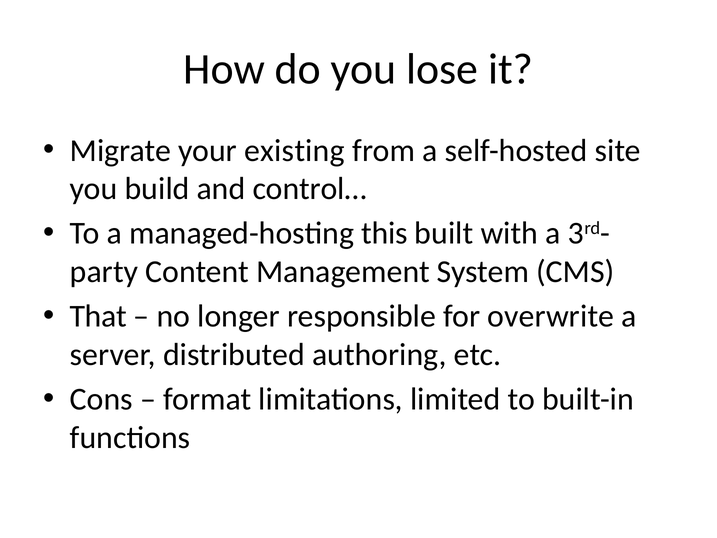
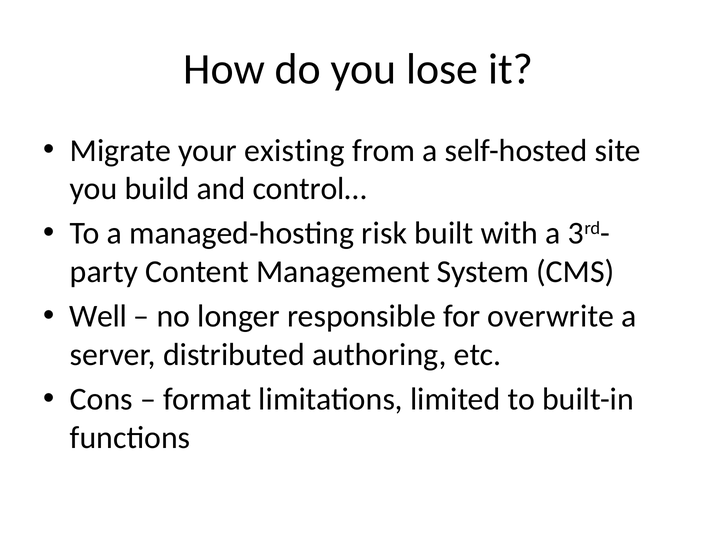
this: this -> risk
That: That -> Well
